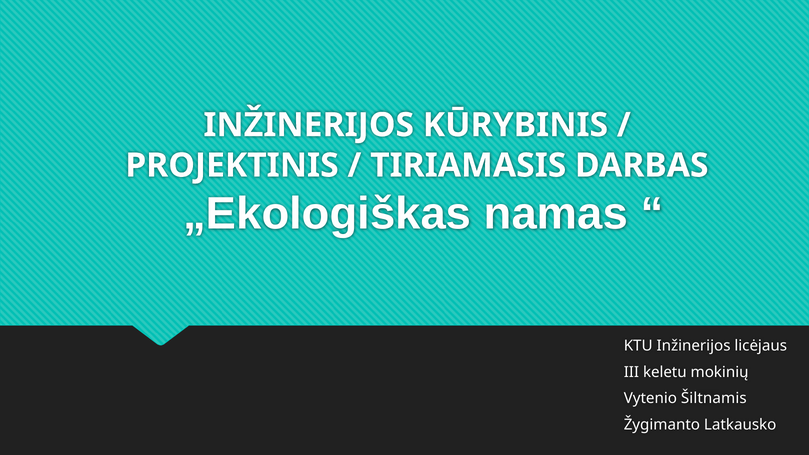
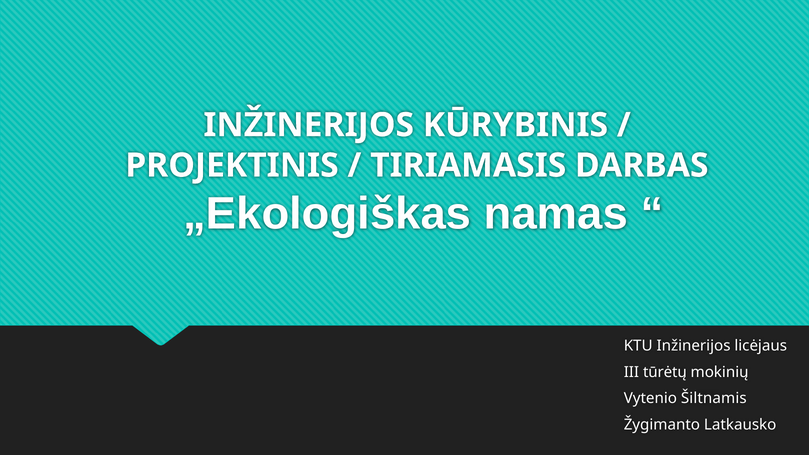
keletu: keletu -> tūrėtų
